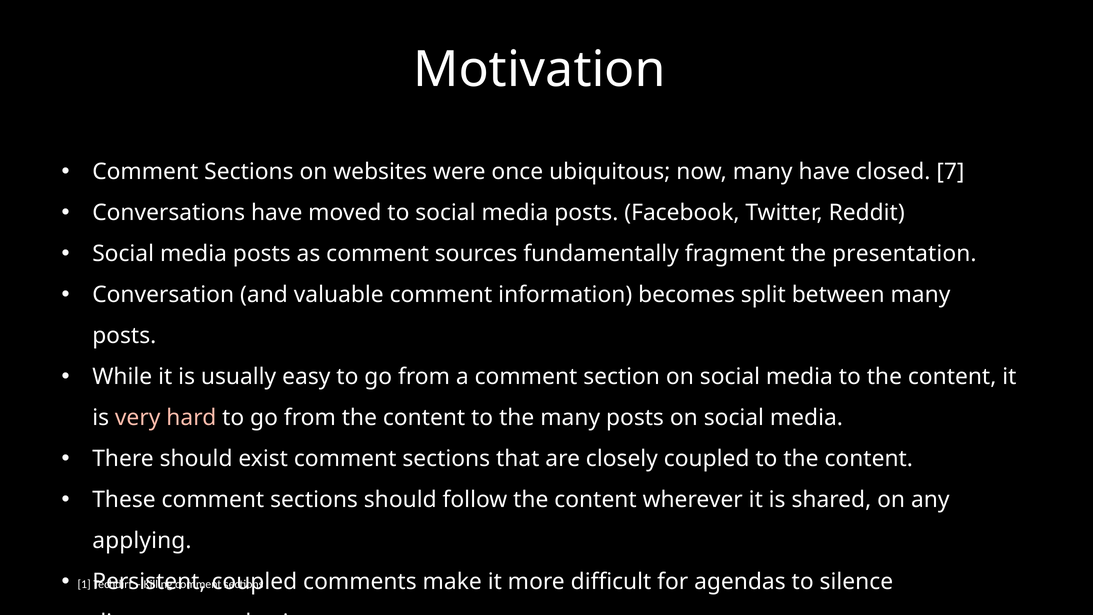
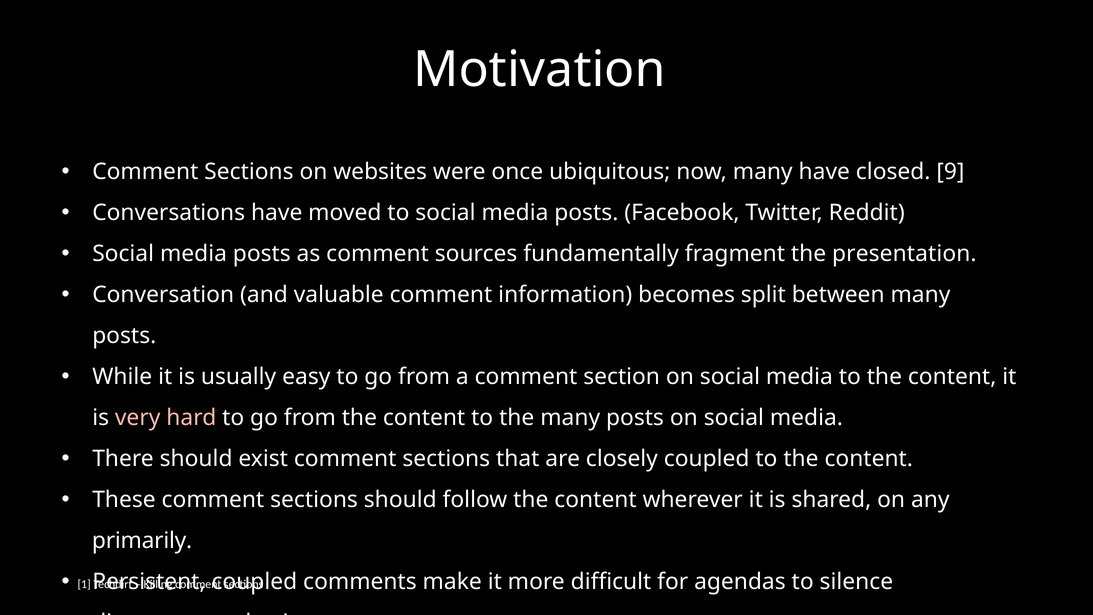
7: 7 -> 9
applying: applying -> primarily
